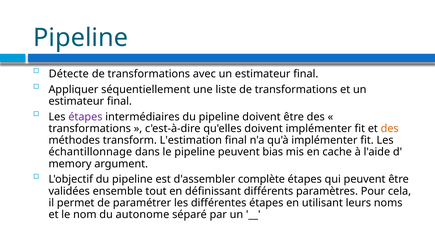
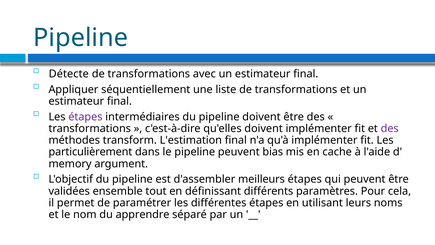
des at (390, 128) colour: orange -> purple
échantillonnage: échantillonnage -> particulièrement
complète: complète -> meilleurs
autonome: autonome -> apprendre
